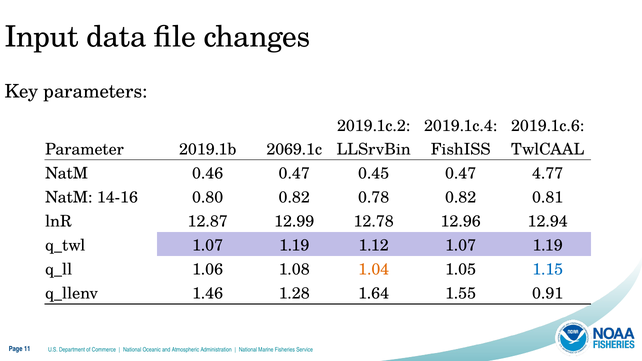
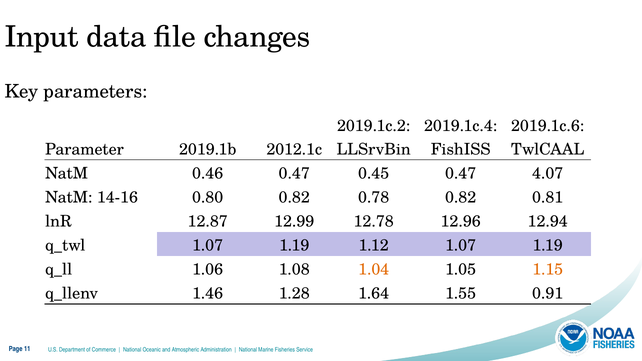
2069.1c: 2069.1c -> 2012.1c
4.77: 4.77 -> 4.07
1.15 colour: blue -> orange
